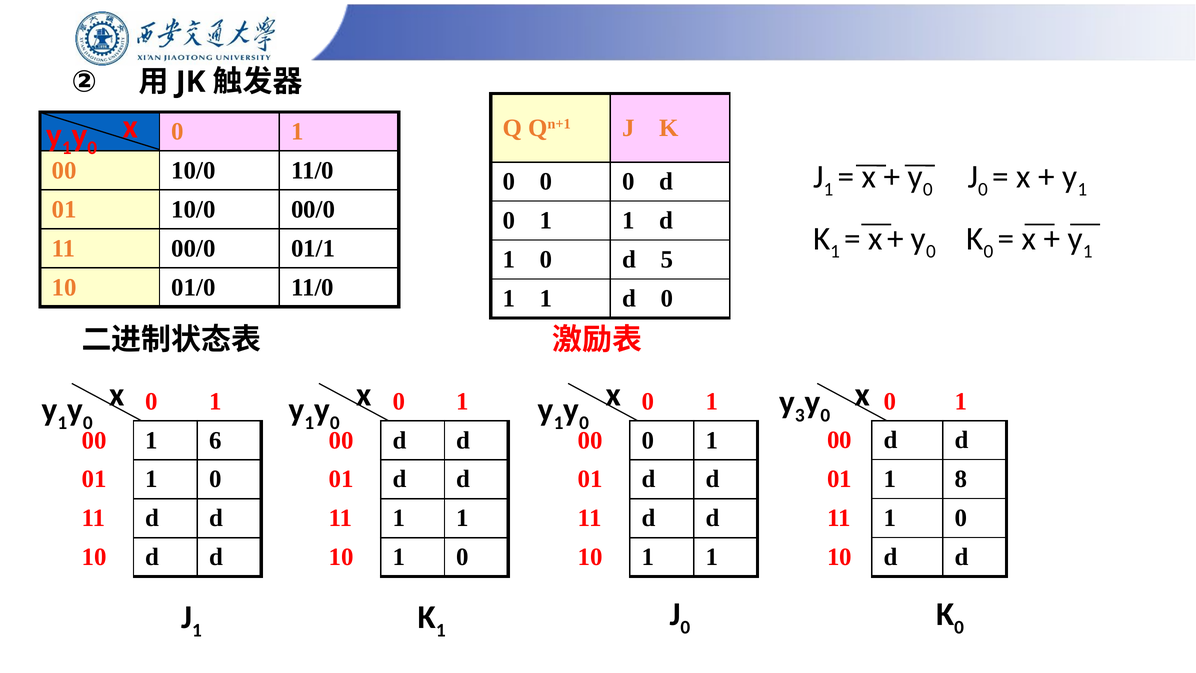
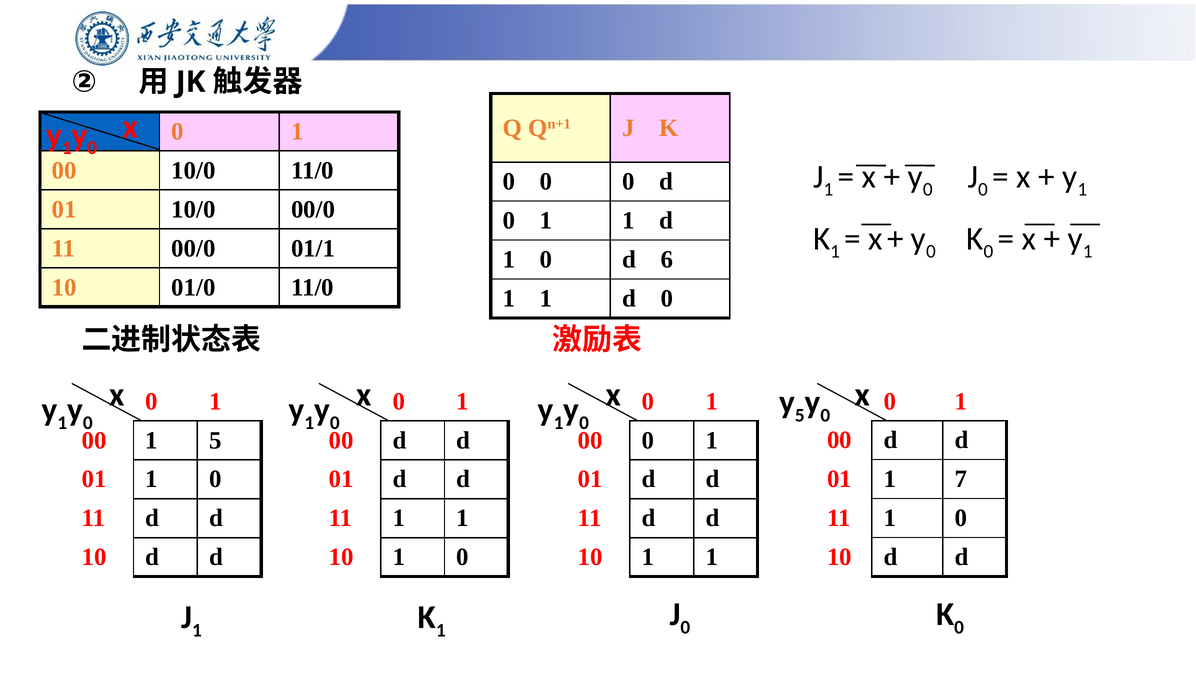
5: 5 -> 6
3 at (800, 415): 3 -> 5
1 6: 6 -> 5
8: 8 -> 7
